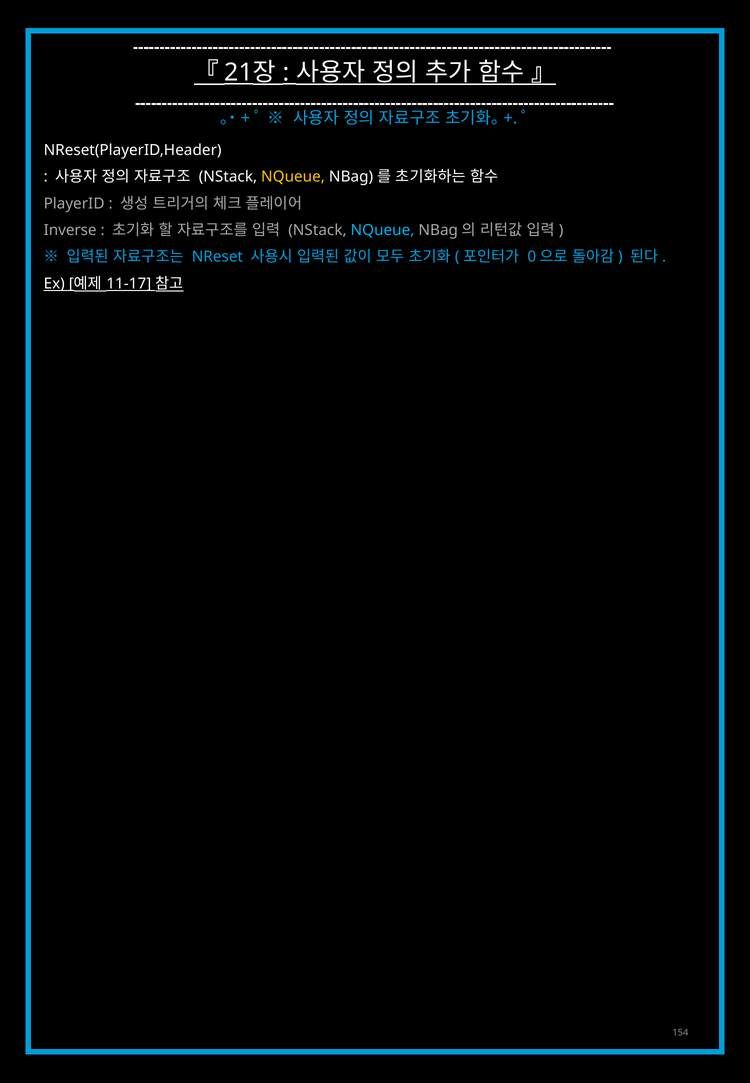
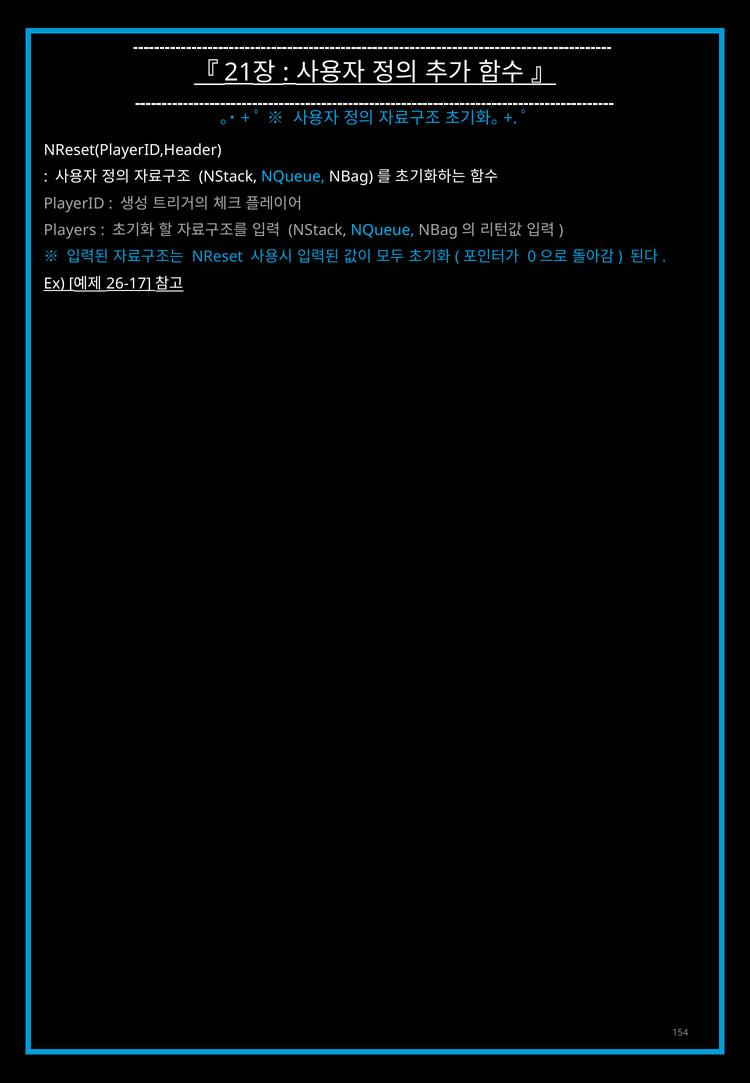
NQueue at (293, 177) colour: yellow -> light blue
Inverse: Inverse -> Players
11-17: 11-17 -> 26-17
